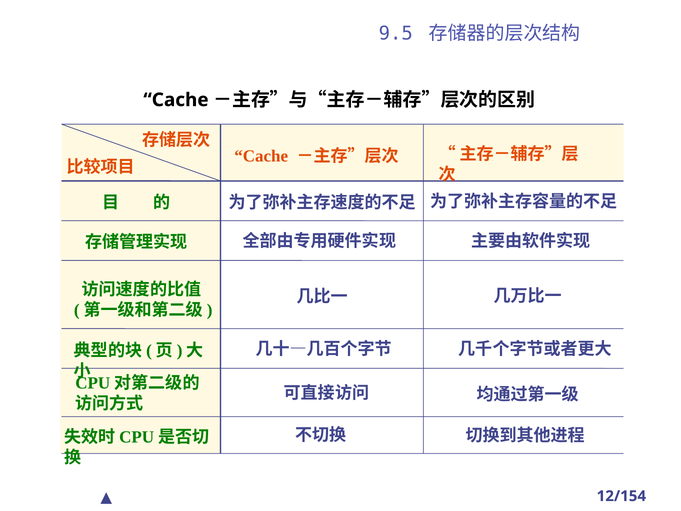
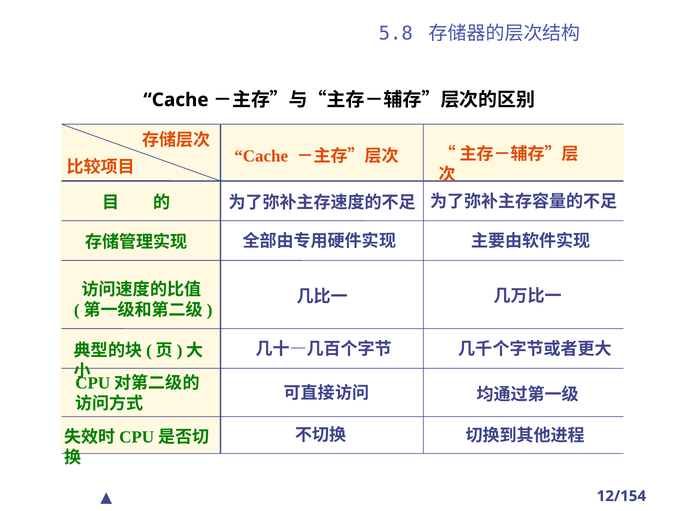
9.5: 9.5 -> 5.8
